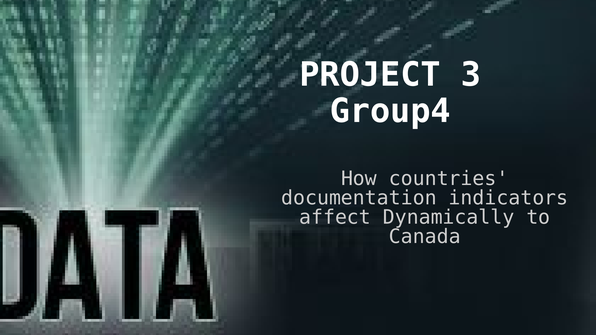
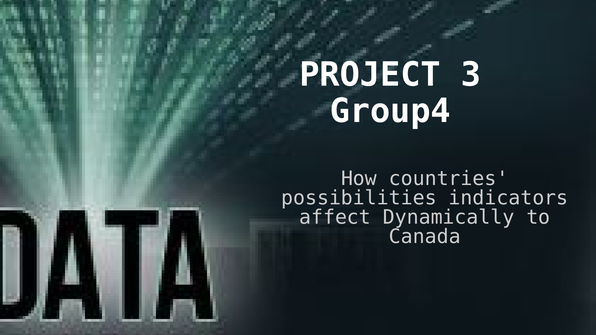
documentation: documentation -> possibilities
